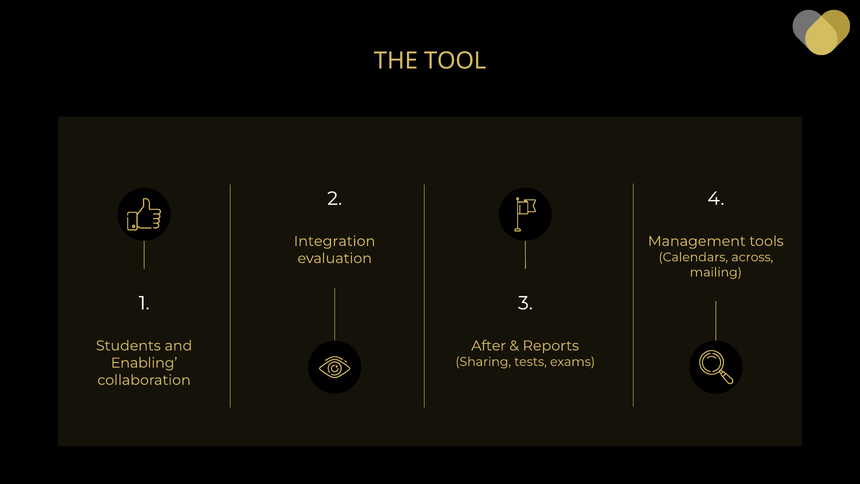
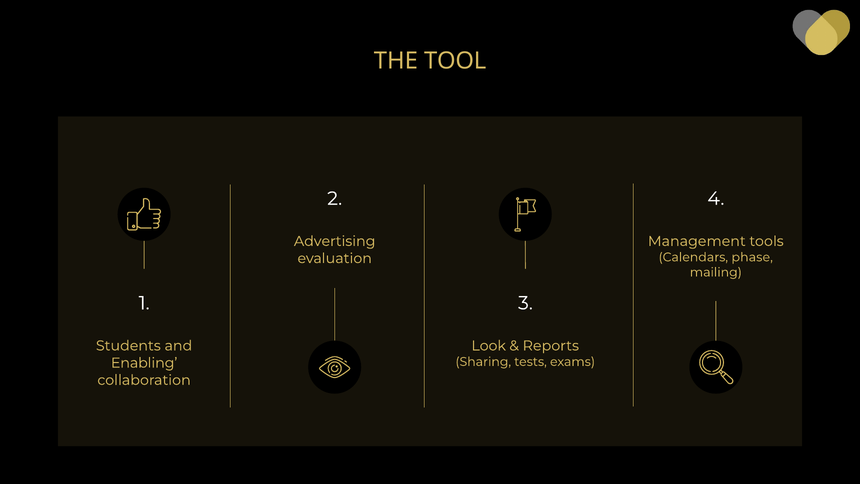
Integration: Integration -> Advertising
across: across -> phase
After: After -> Look
